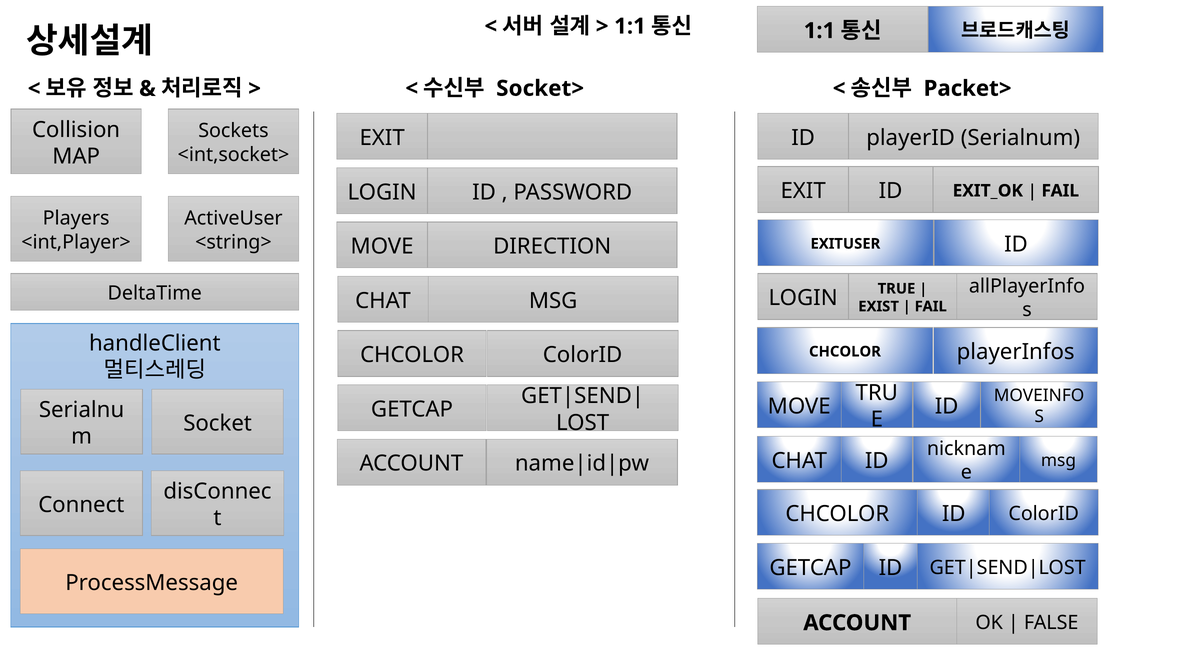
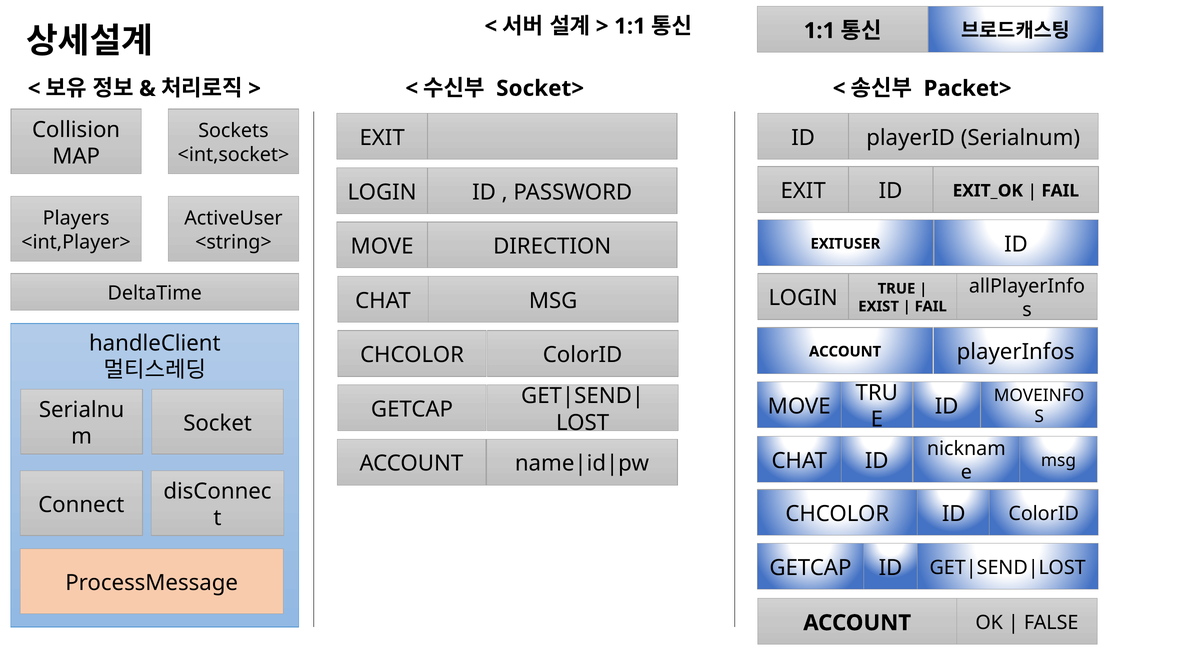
CHCOLOR at (845, 352): CHCOLOR -> ACCOUNT
